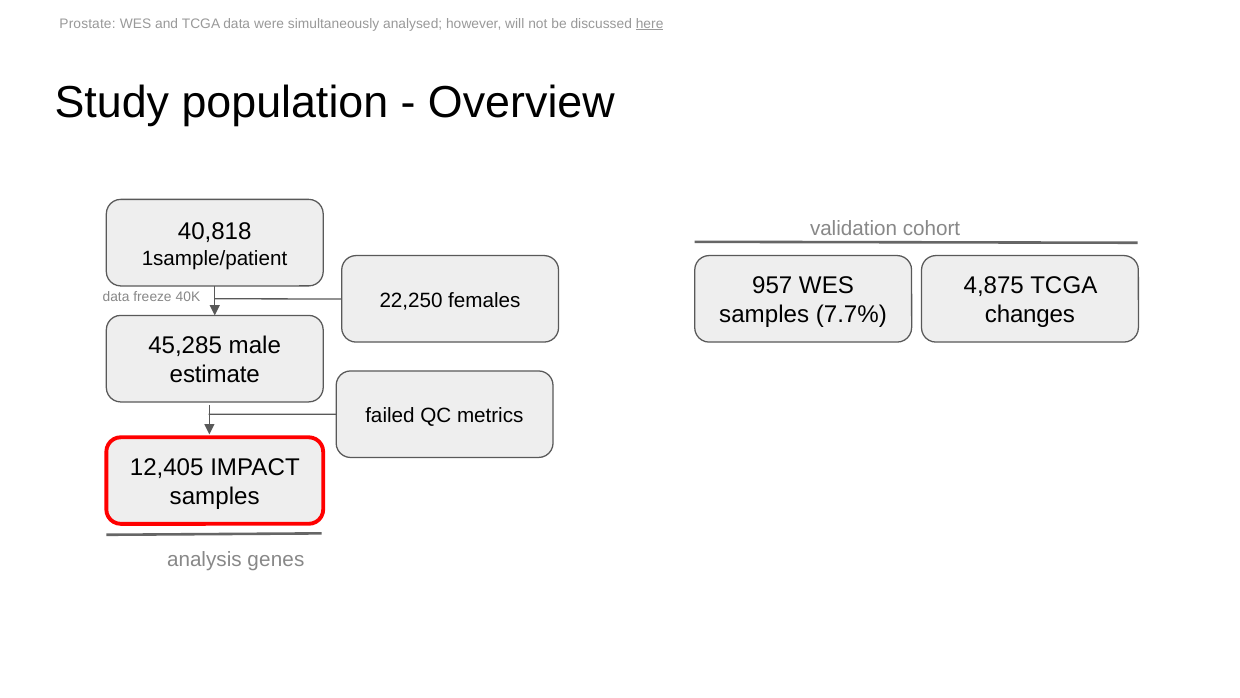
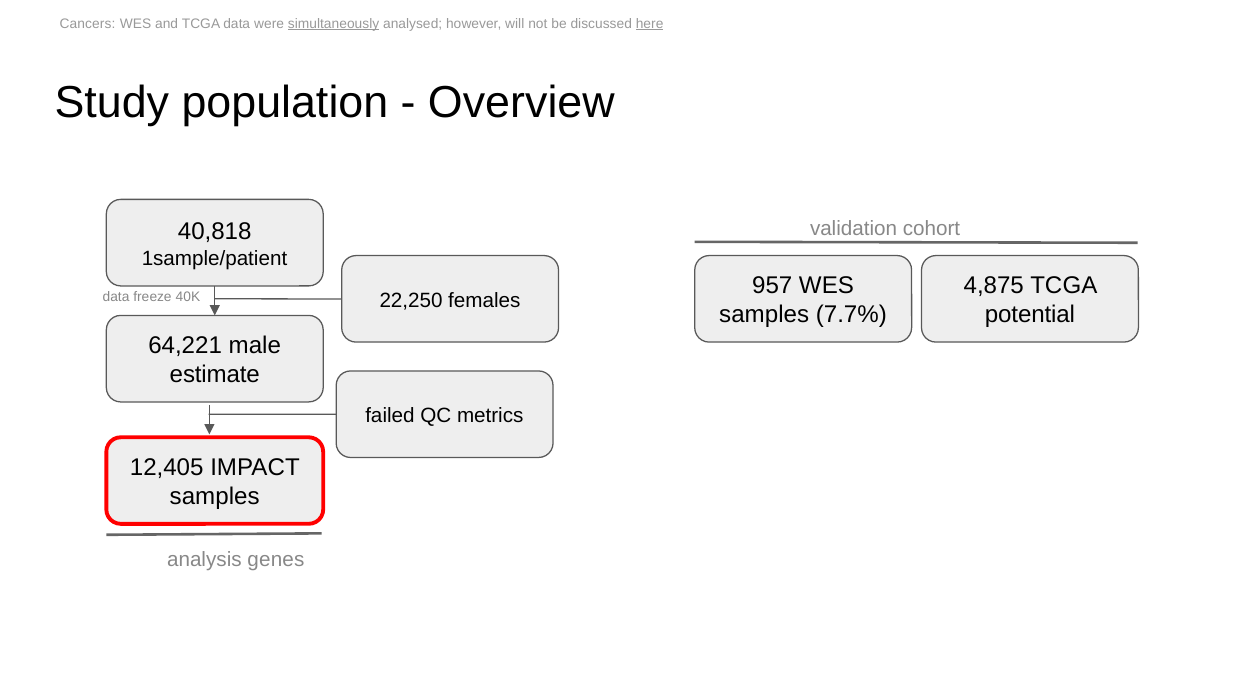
Prostate: Prostate -> Cancers
simultaneously underline: none -> present
changes: changes -> potential
45,285: 45,285 -> 64,221
